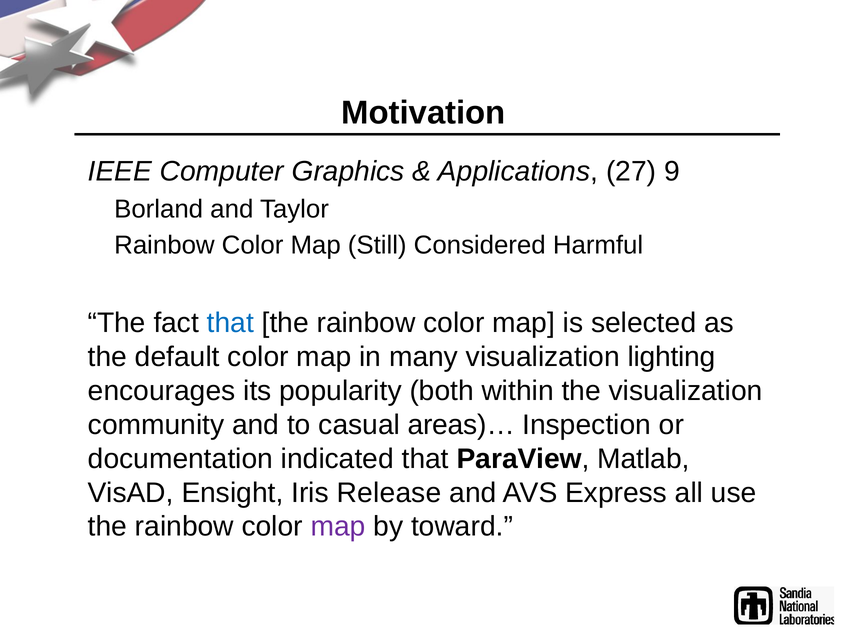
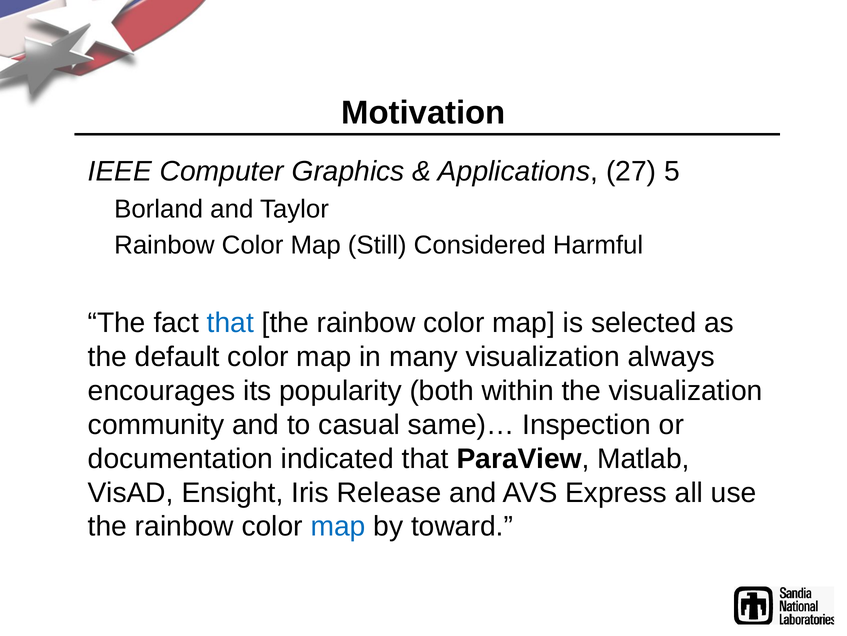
9: 9 -> 5
lighting: lighting -> always
areas)…: areas)… -> same)…
map at (338, 526) colour: purple -> blue
